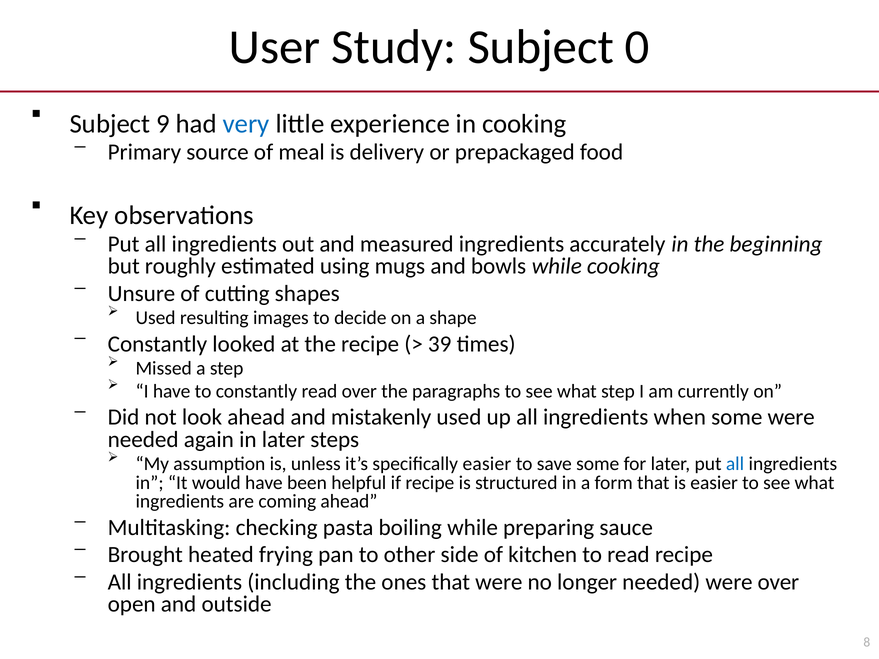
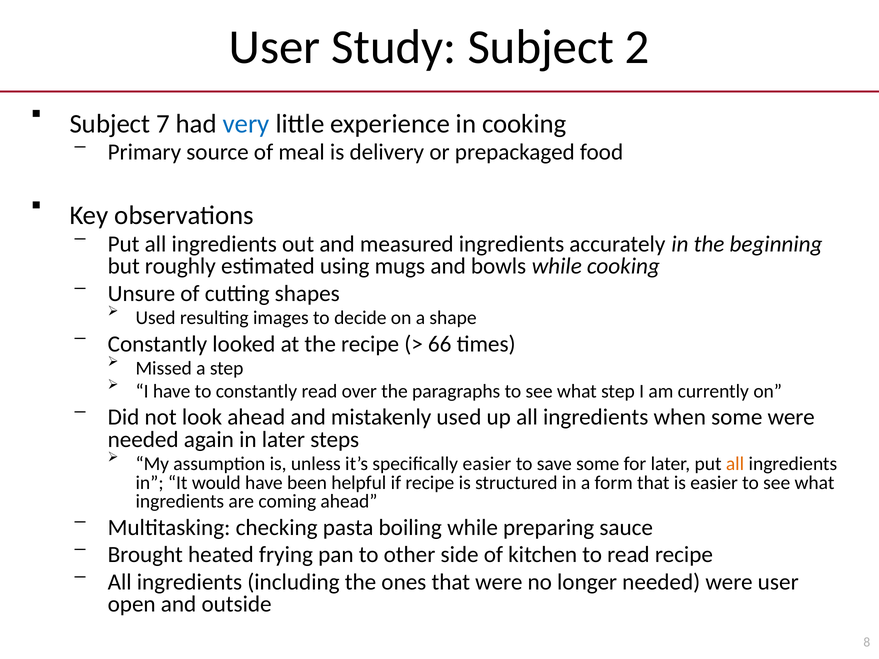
0: 0 -> 2
9: 9 -> 7
39: 39 -> 66
all at (735, 464) colour: blue -> orange
were over: over -> user
